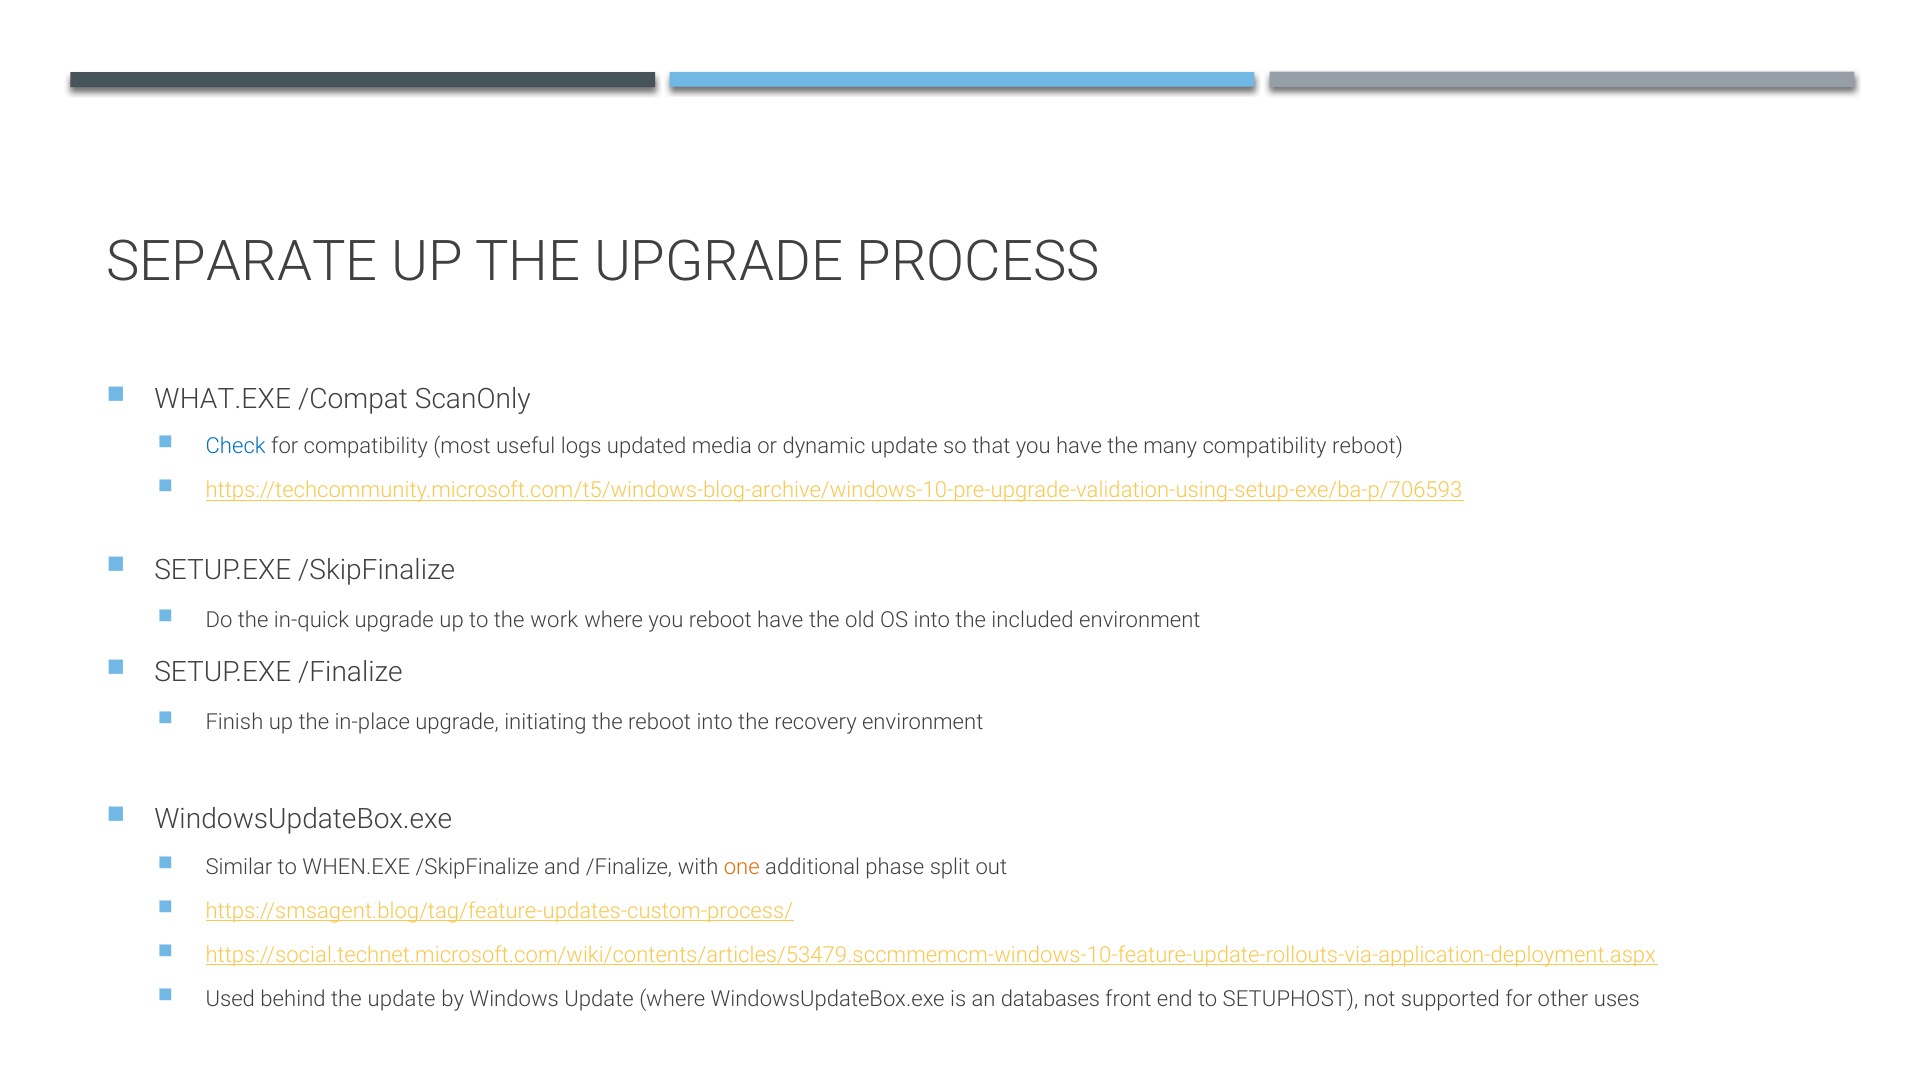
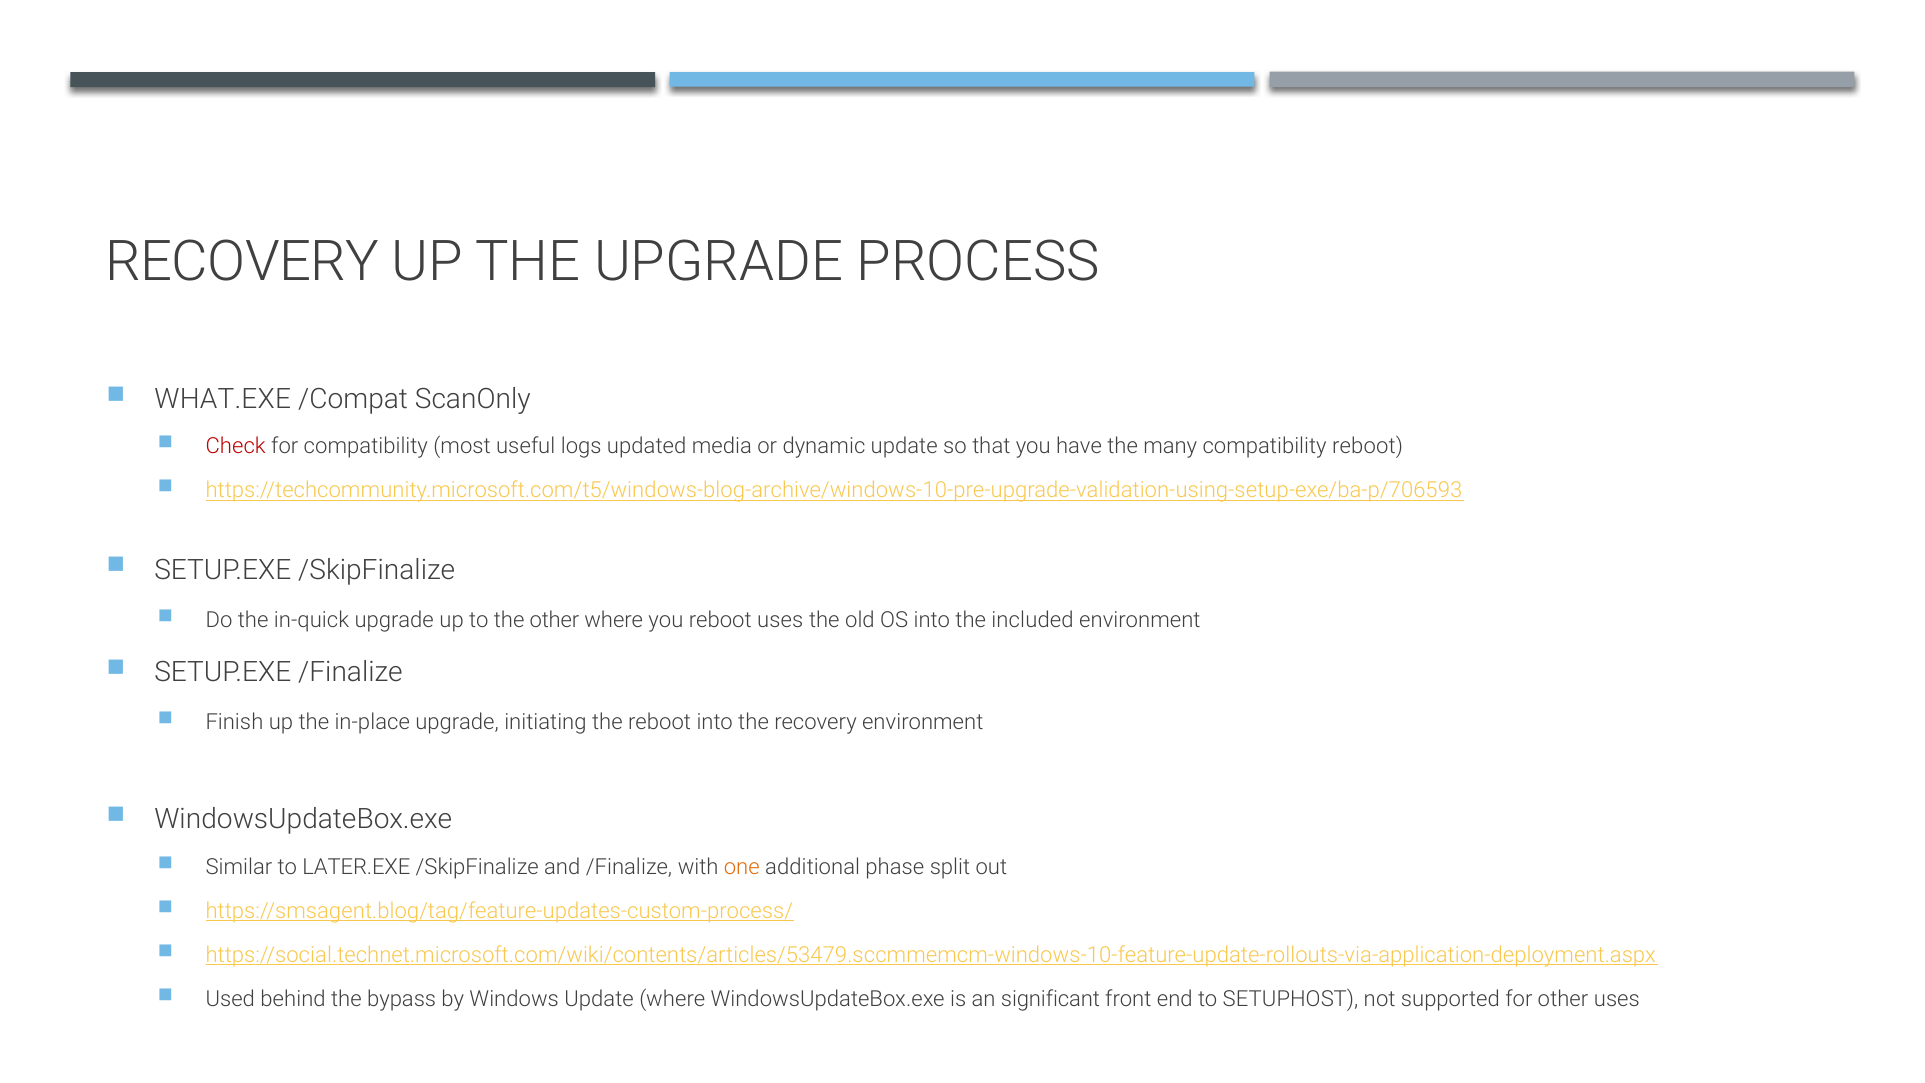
SEPARATE at (242, 261): SEPARATE -> RECOVERY
Check colour: blue -> red
the work: work -> other
reboot have: have -> uses
WHEN.EXE: WHEN.EXE -> LATER.EXE
the update: update -> bypass
databases: databases -> significant
